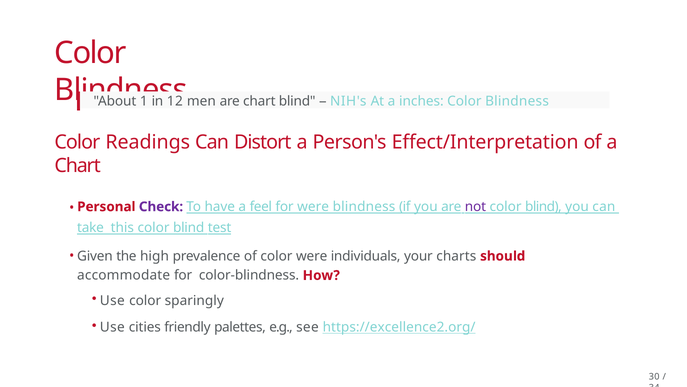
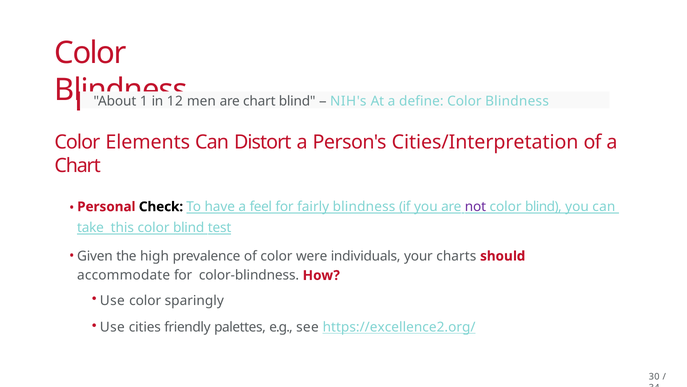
inches: inches -> define
Readings: Readings -> Elements
Effect/Interpretation: Effect/Interpretation -> Cities/Interpretation
Check colour: purple -> black
for were: were -> fairly
